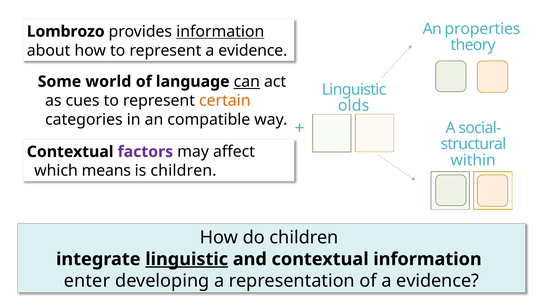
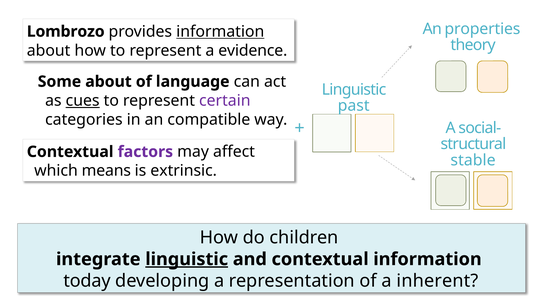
Some world: world -> about
can underline: present -> none
cues underline: none -> present
certain colour: orange -> purple
olds: olds -> past
within: within -> stable
is children: children -> extrinsic
enter: enter -> today
of a evidence: evidence -> inherent
